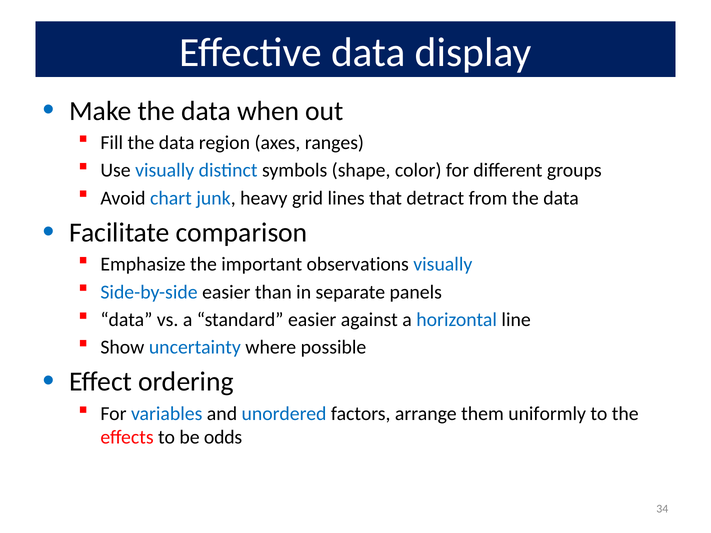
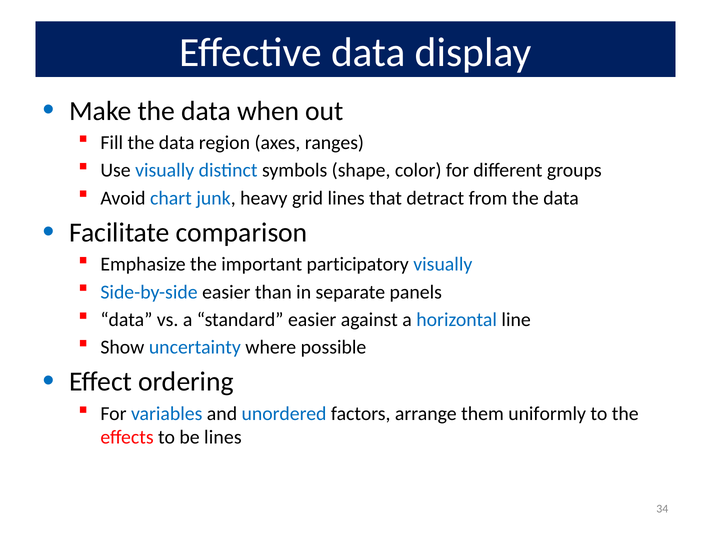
observations: observations -> participatory
be odds: odds -> lines
